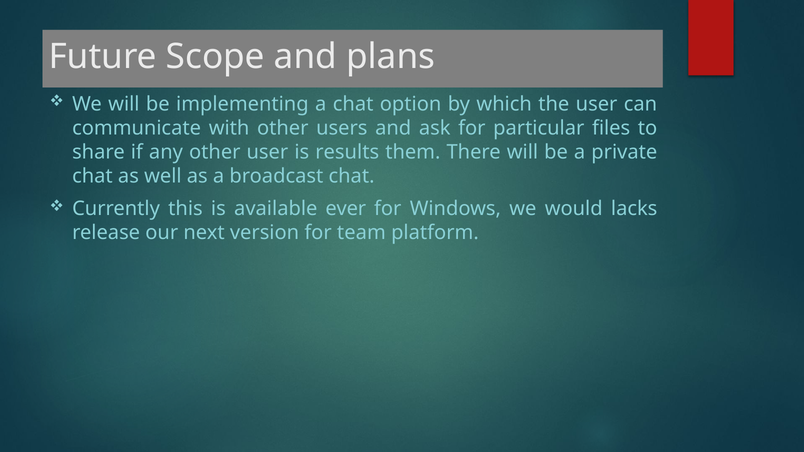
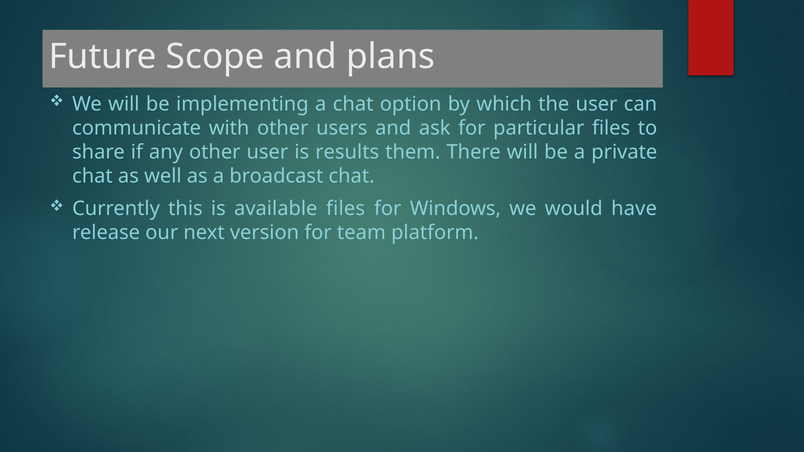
available ever: ever -> files
lacks: lacks -> have
